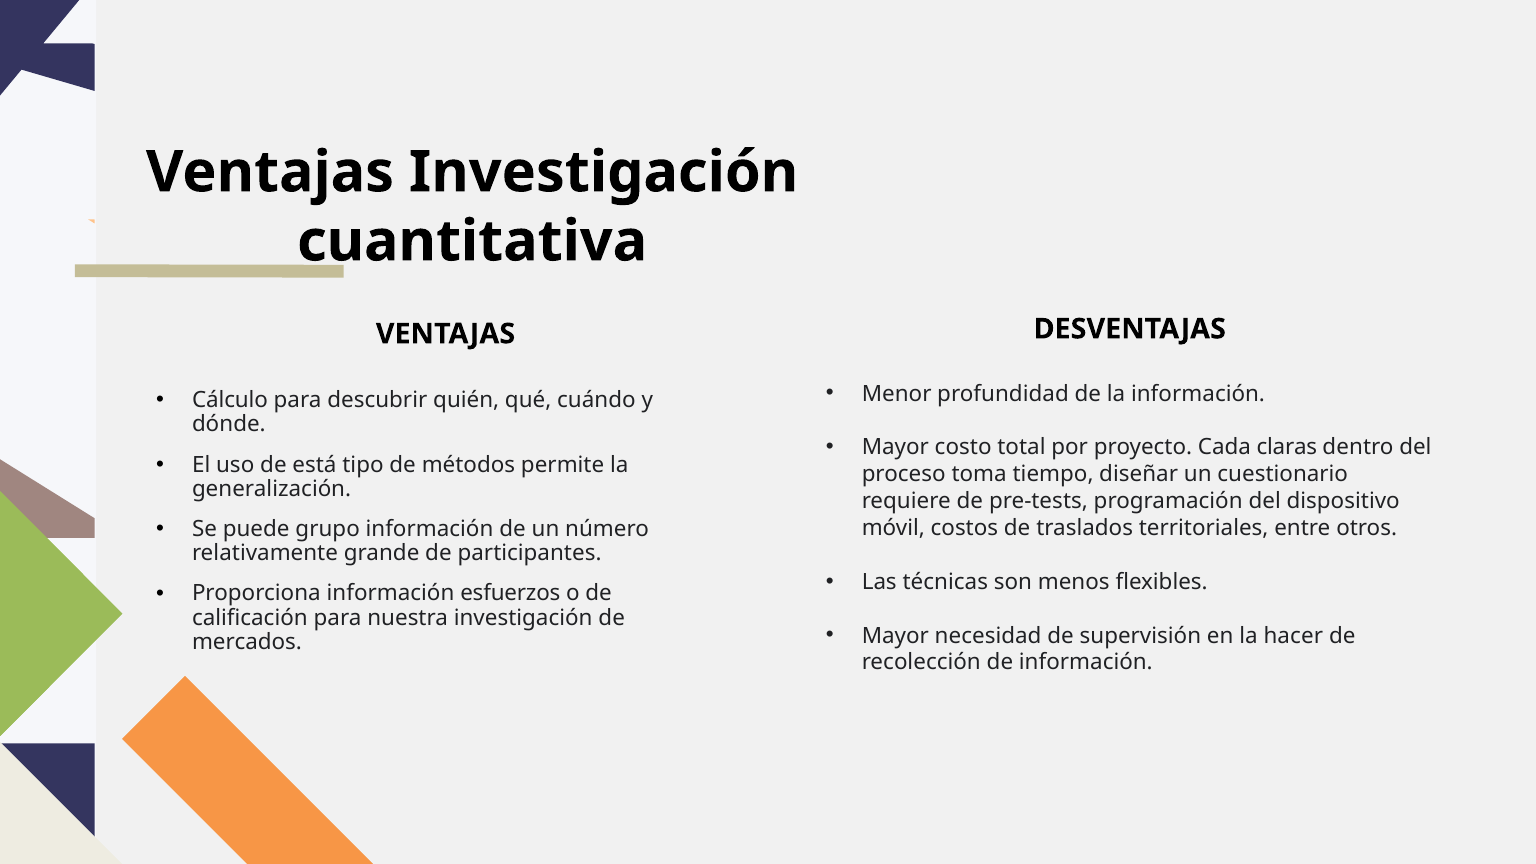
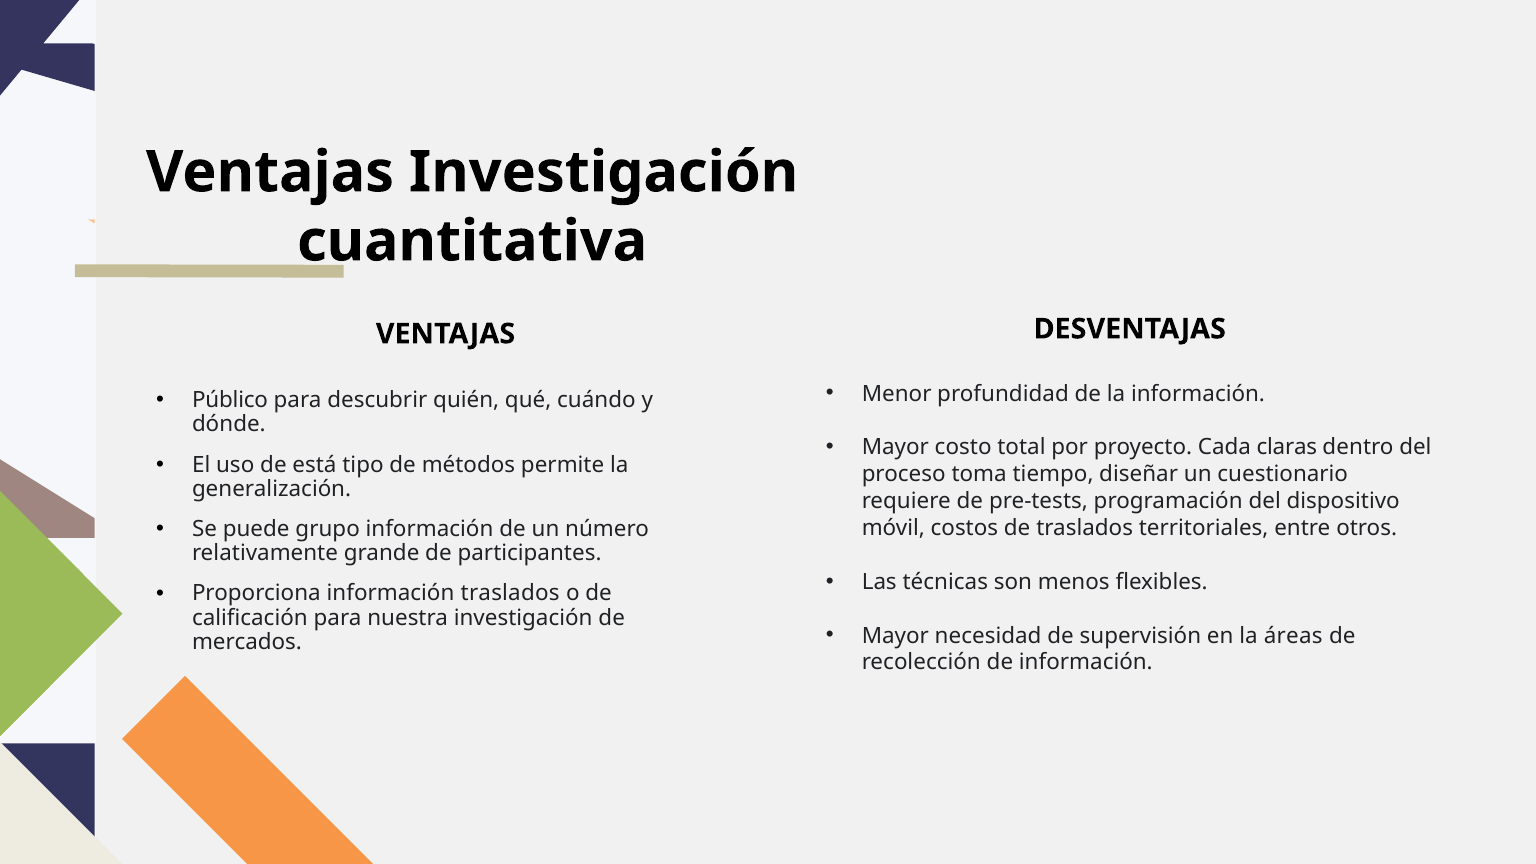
Cálculo: Cálculo -> Público
información esfuerzos: esfuerzos -> traslados
hacer: hacer -> áreas
